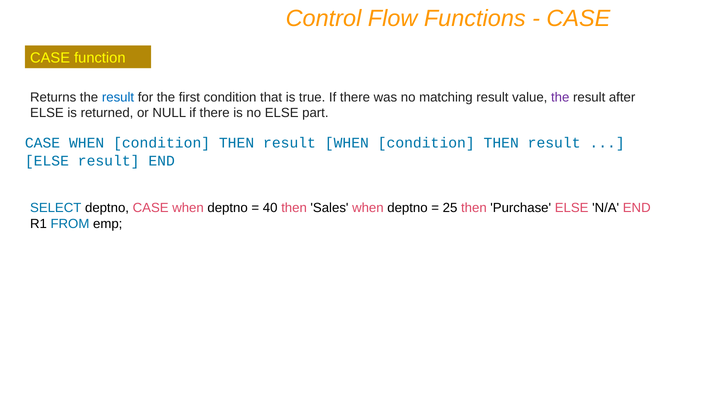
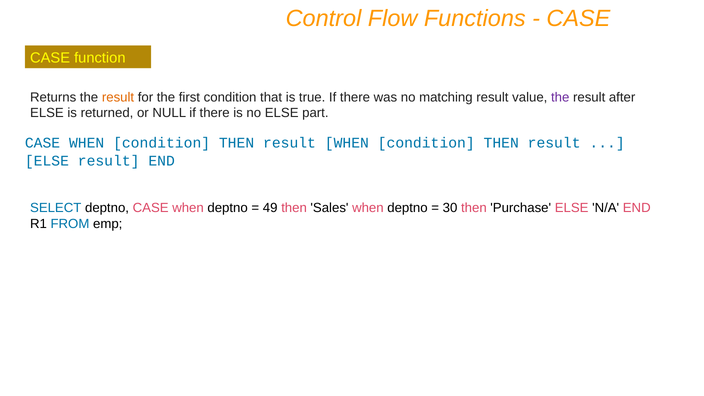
result at (118, 97) colour: blue -> orange
40: 40 -> 49
25: 25 -> 30
